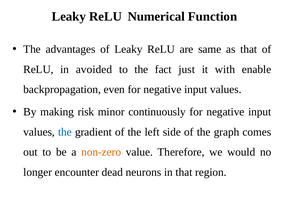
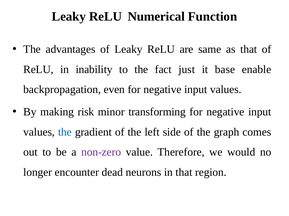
avoided: avoided -> inability
with: with -> base
continuously: continuously -> transforming
non-zero colour: orange -> purple
